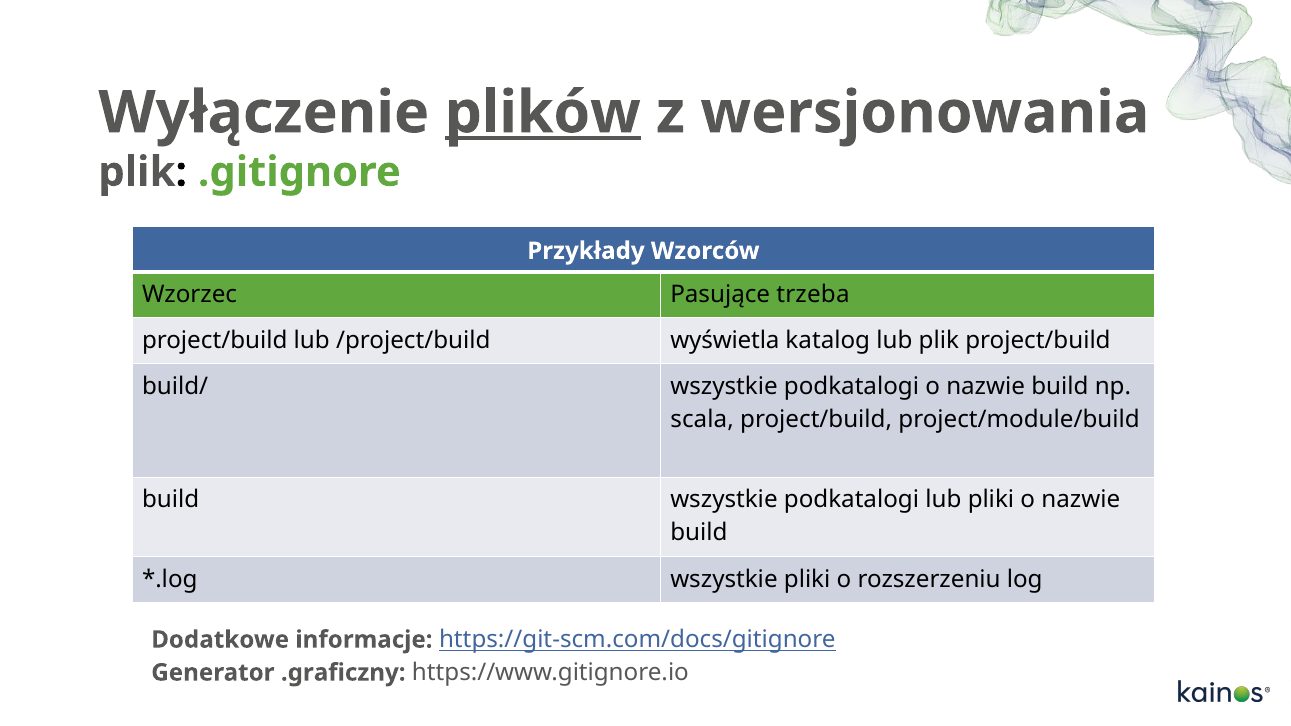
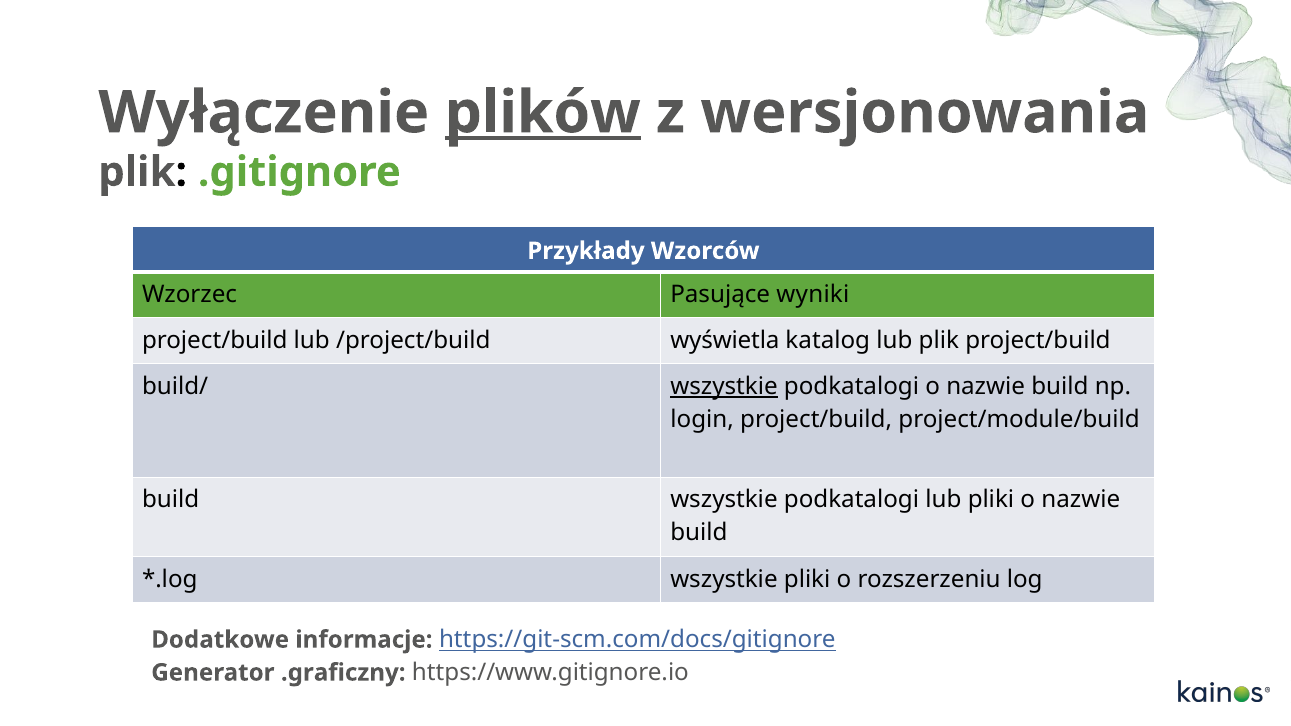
trzeba: trzeba -> wyniki
wszystkie at (724, 386) underline: none -> present
scala: scala -> login
